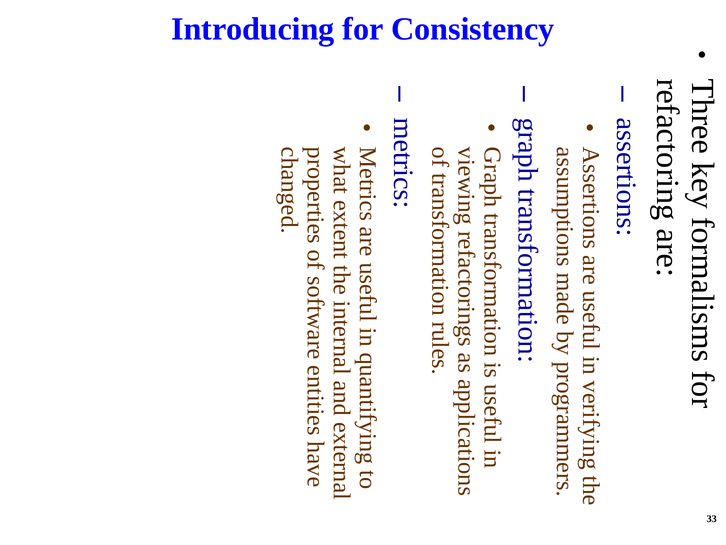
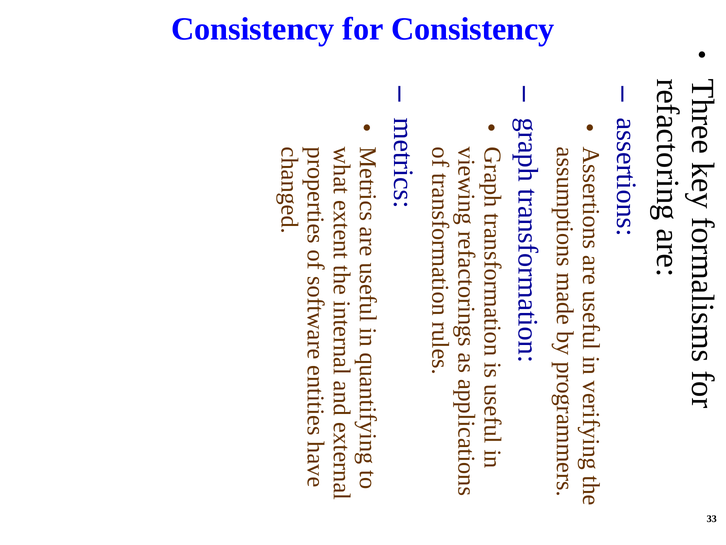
Introducing at (253, 29): Introducing -> Consistency
